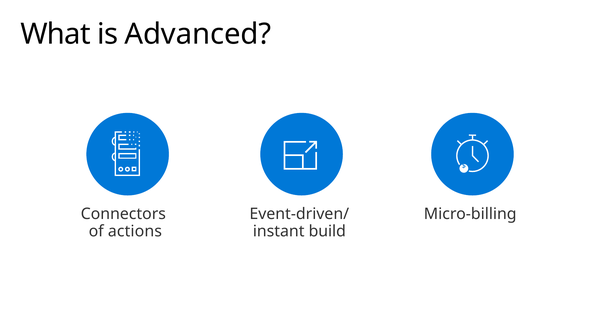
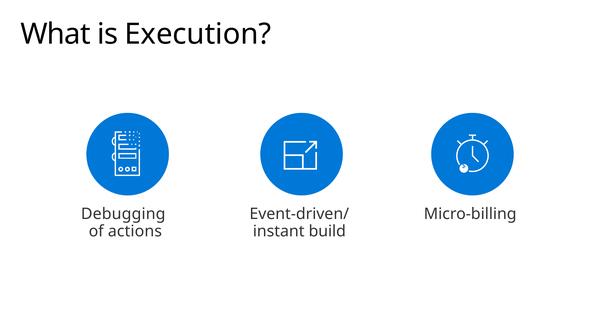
Advanced: Advanced -> Execution
Connectors: Connectors -> Debugging
